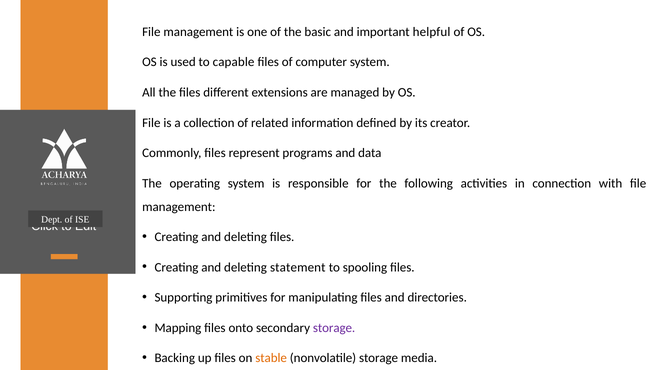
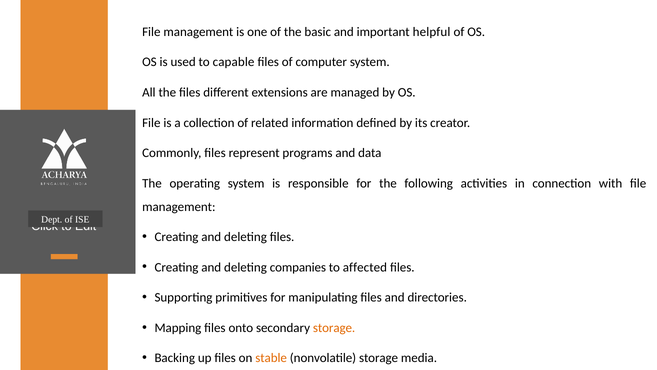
statement: statement -> companies
spooling: spooling -> affected
storage at (334, 327) colour: purple -> orange
